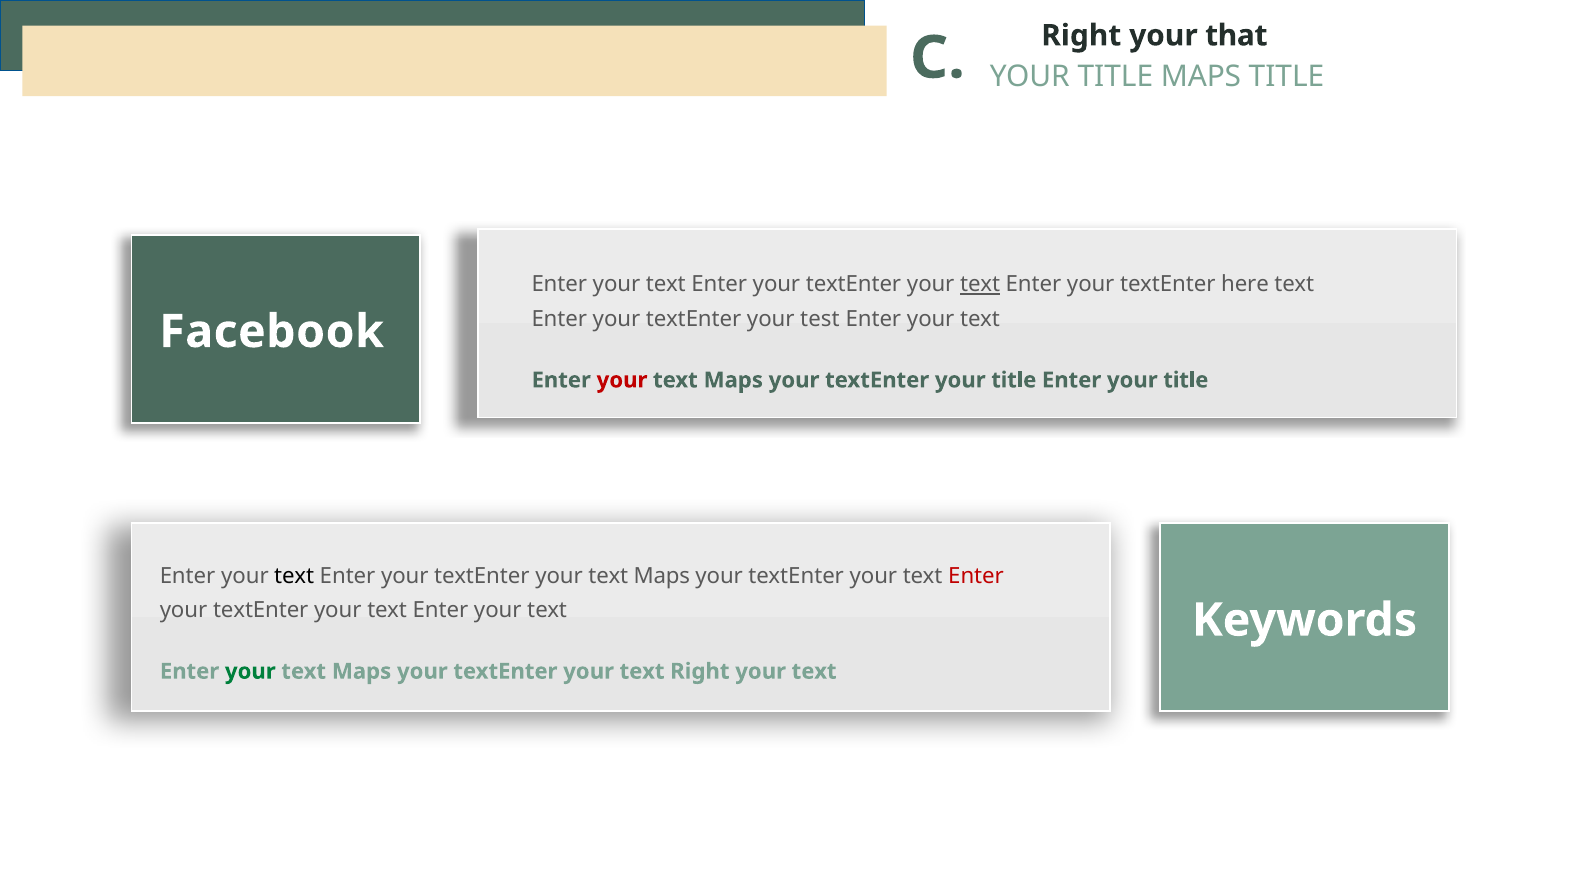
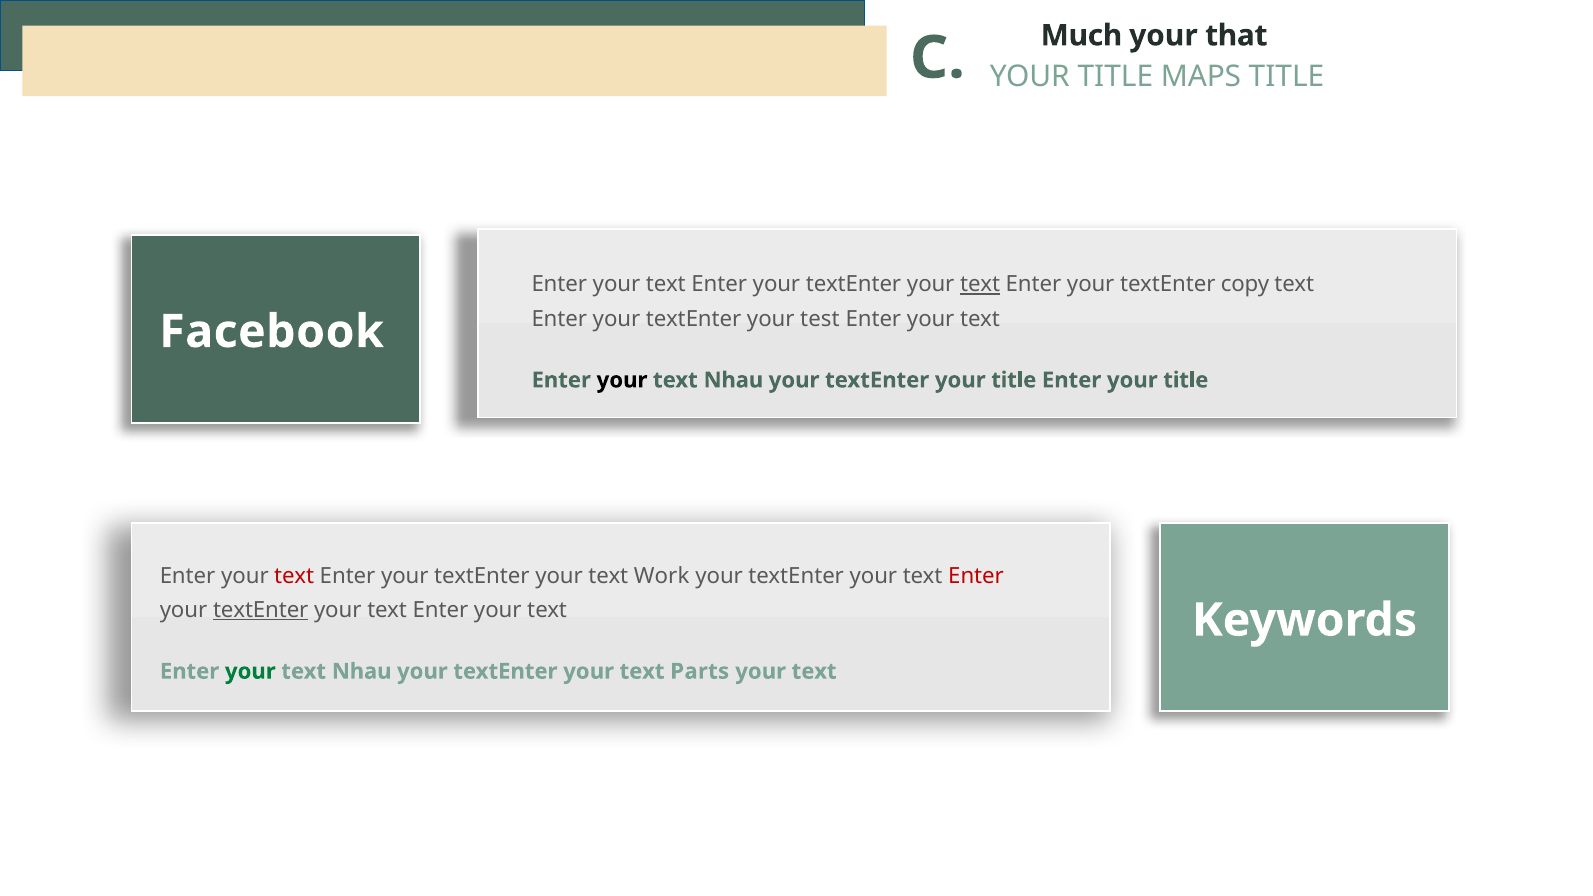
Right at (1081, 36): Right -> Much
here: here -> copy
your at (622, 380) colour: red -> black
Maps at (733, 380): Maps -> Nhau
text at (294, 576) colour: black -> red
textEnter your text Maps: Maps -> Work
textEnter at (261, 610) underline: none -> present
Maps at (362, 671): Maps -> Nhau
text Right: Right -> Parts
